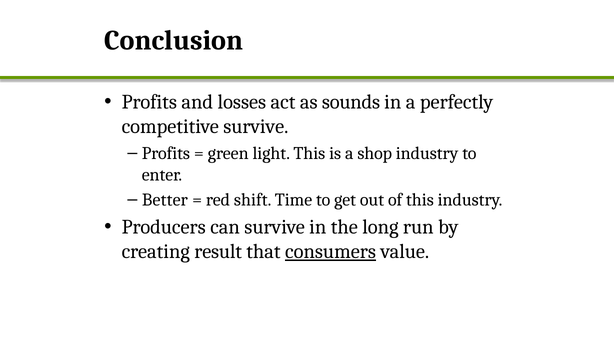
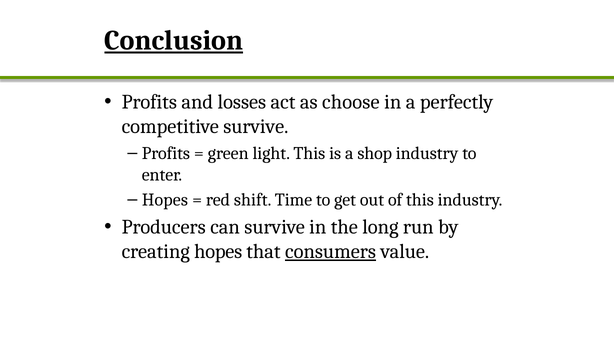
Conclusion underline: none -> present
sounds: sounds -> choose
Better at (165, 200): Better -> Hopes
creating result: result -> hopes
